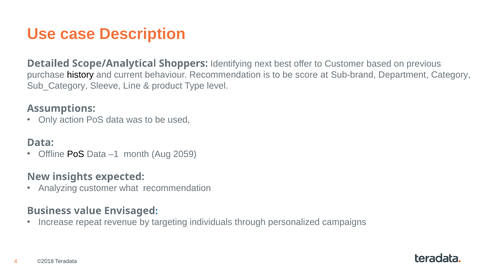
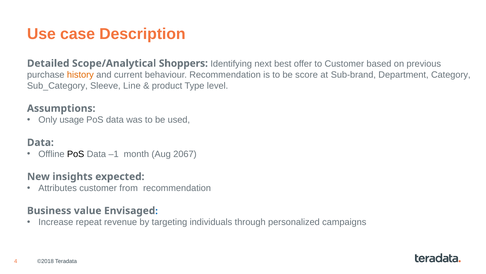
history colour: black -> orange
action: action -> usage
2059: 2059 -> 2067
Analyzing: Analyzing -> Attributes
what: what -> from
